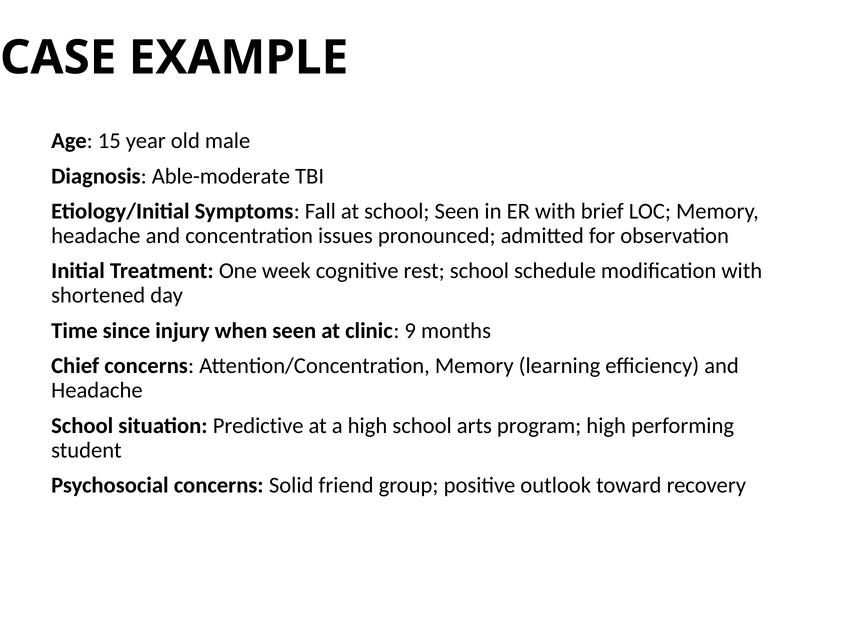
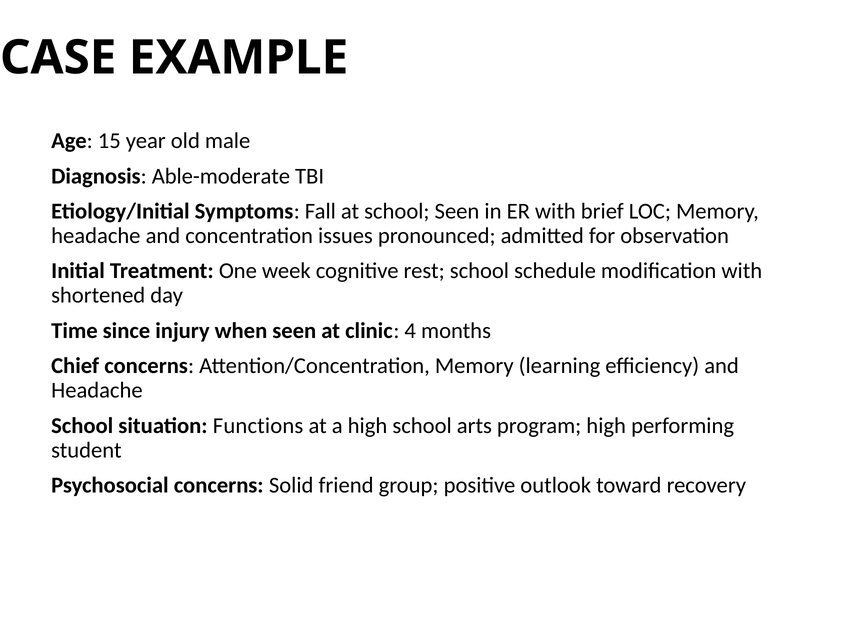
9: 9 -> 4
Predictive: Predictive -> Functions
